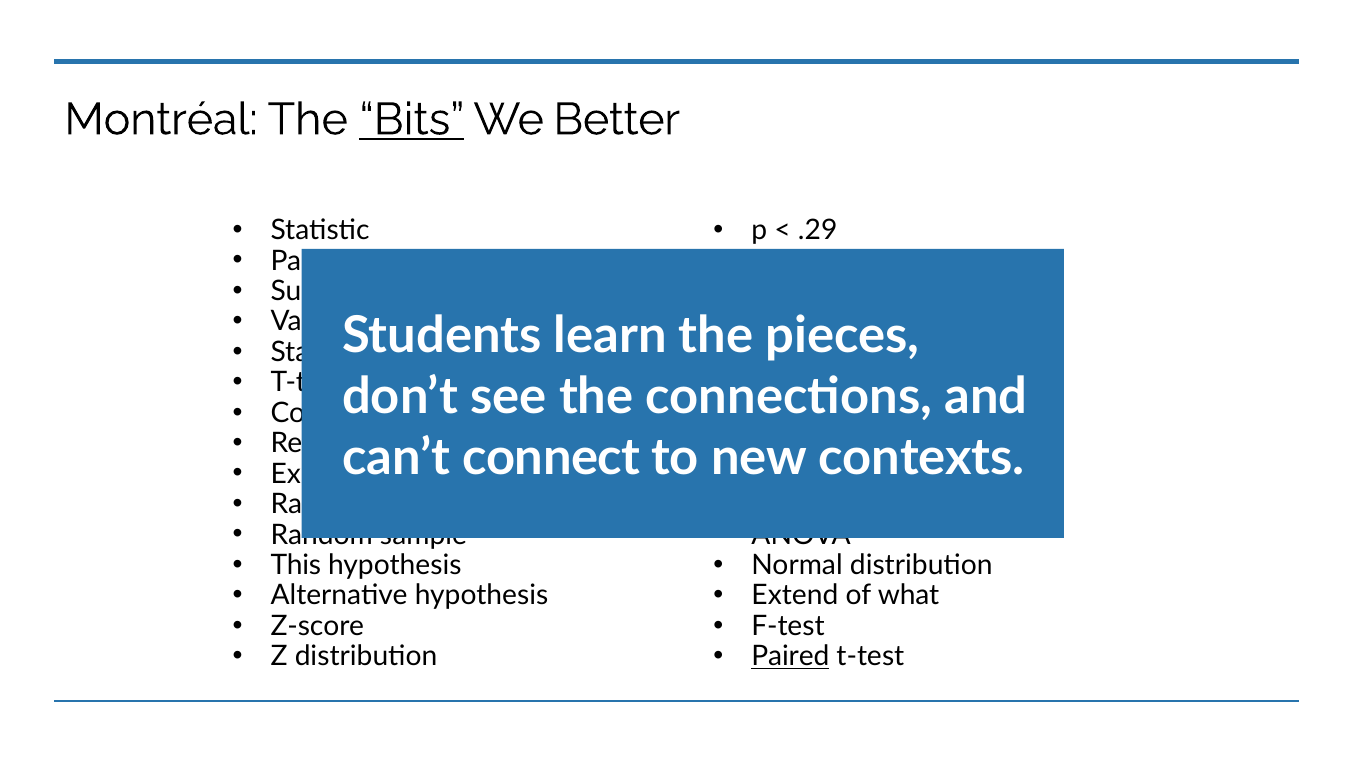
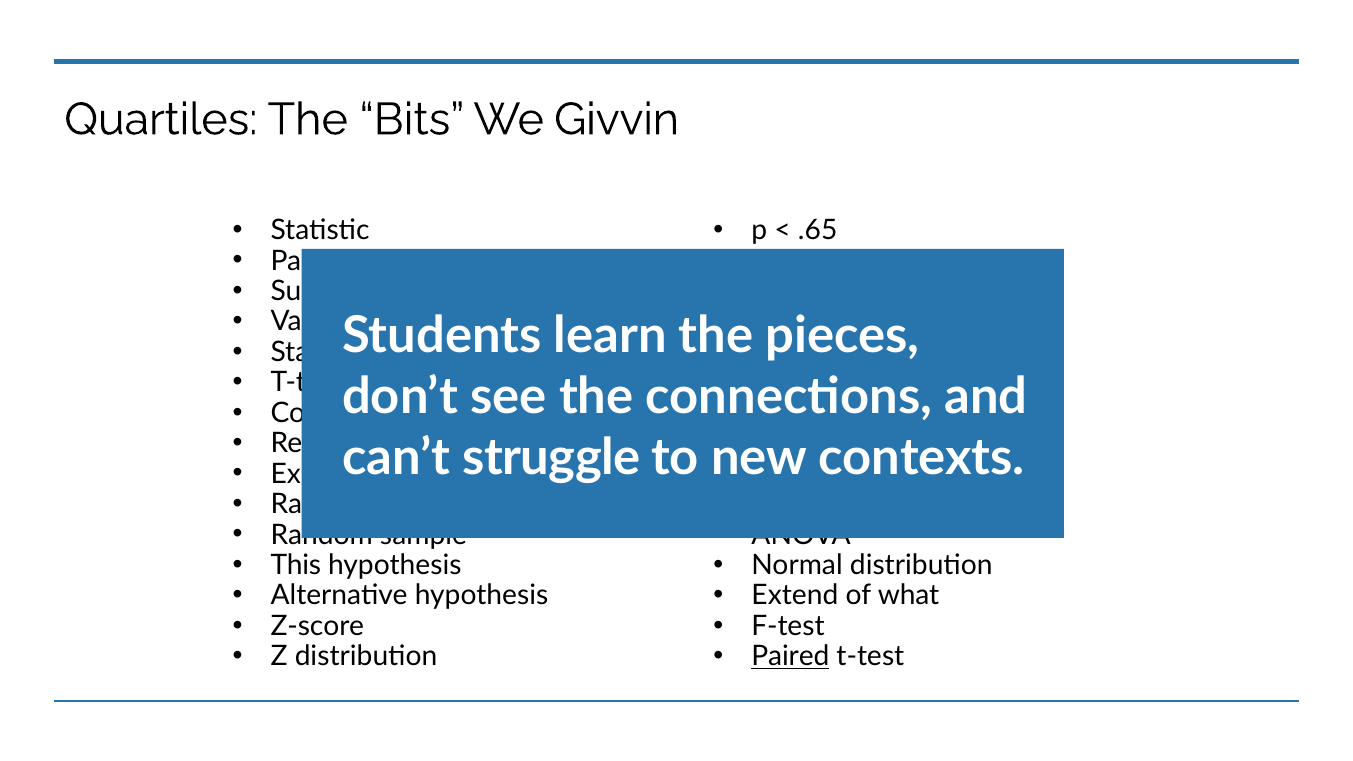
Montréal at (161, 119): Montréal -> Quartiles
Bits underline: present -> none
Better: Better -> Givvin
.29: .29 -> .65
connect: connect -> struggle
